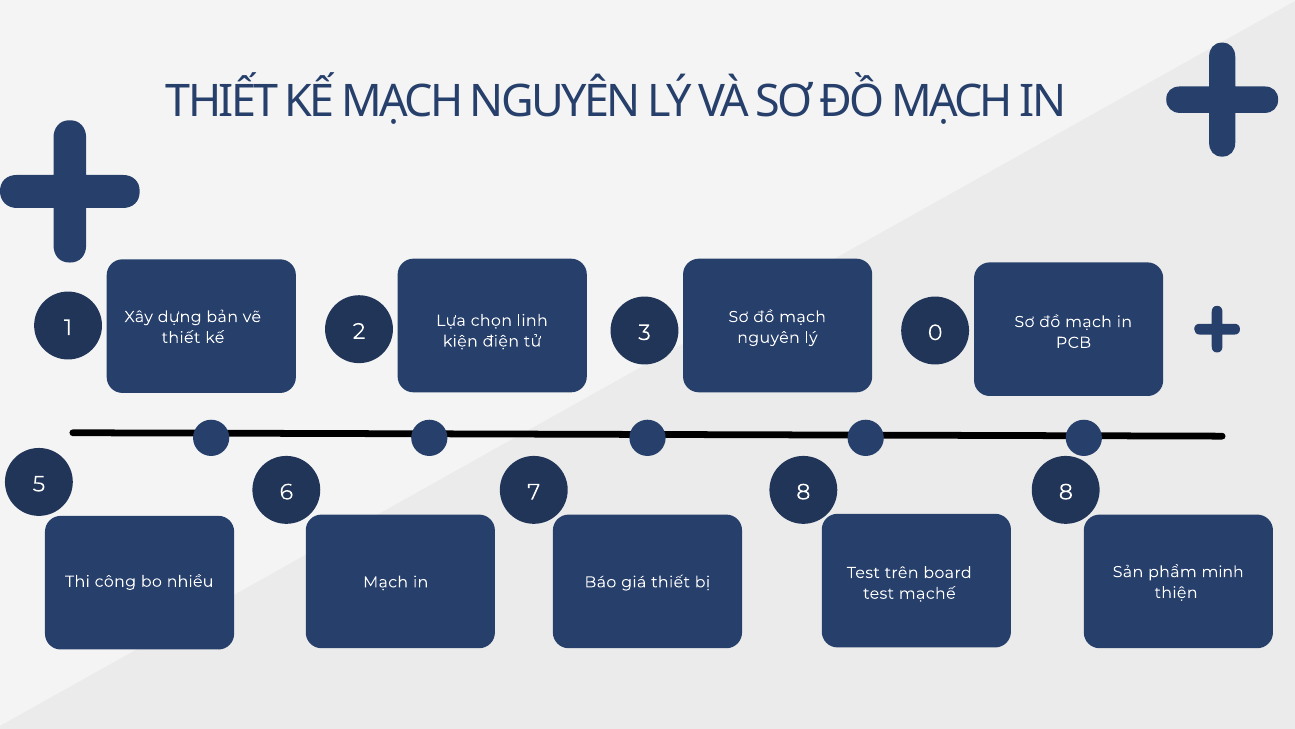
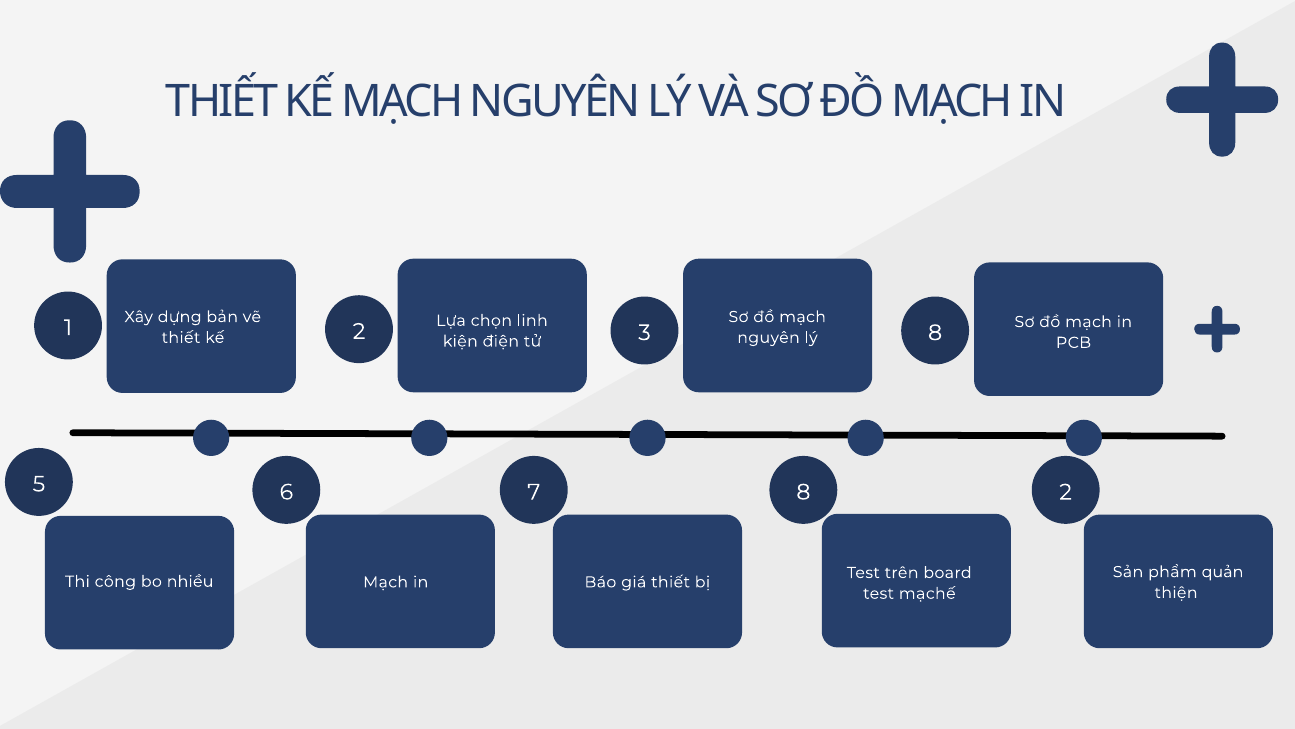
kế 0: 0 -> 8
5 8: 8 -> 2
minh: minh -> quản
